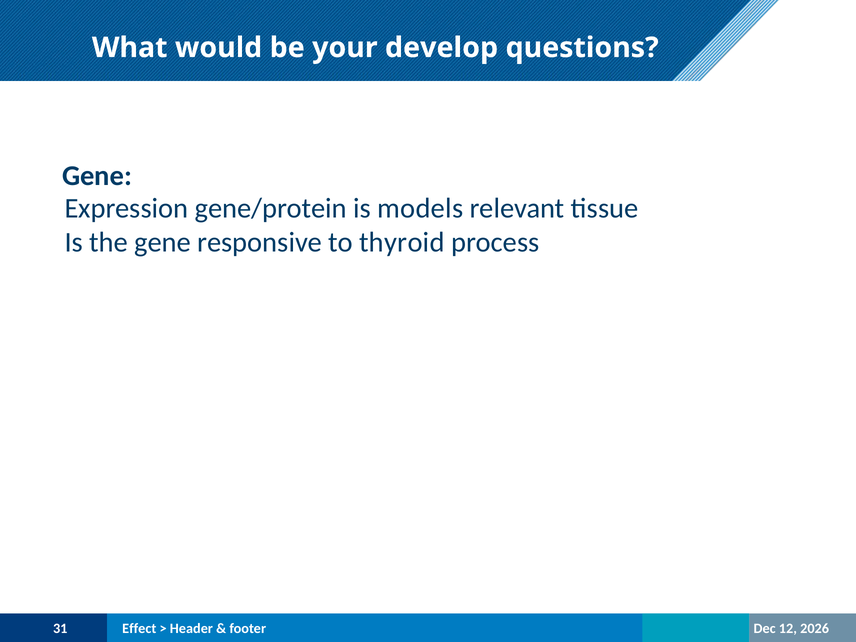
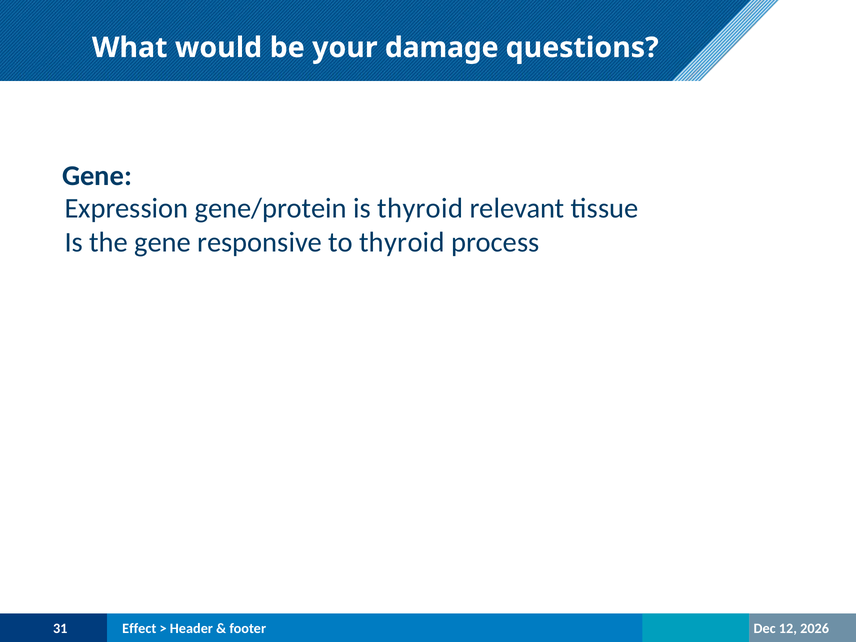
develop: develop -> damage
is models: models -> thyroid
